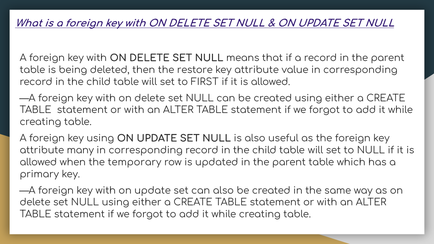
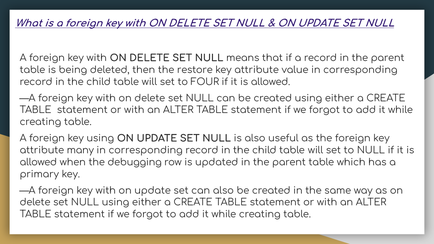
FIRST: FIRST -> FOUR
temporary: temporary -> debugging
